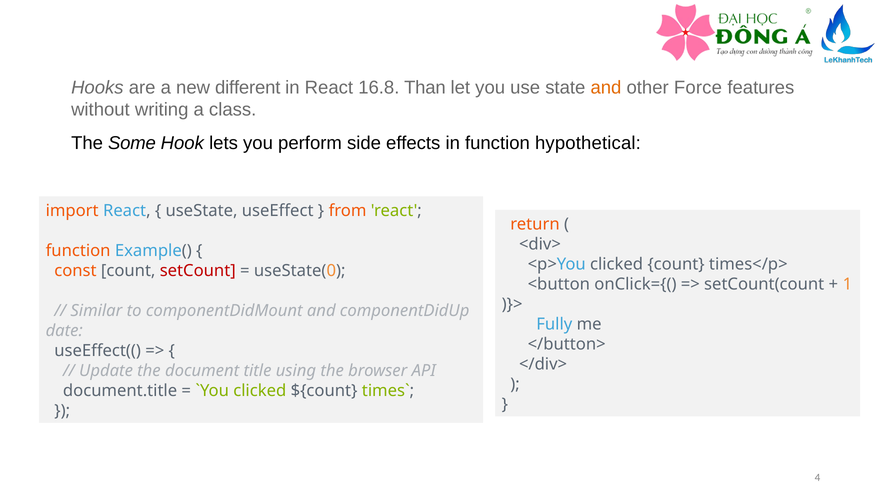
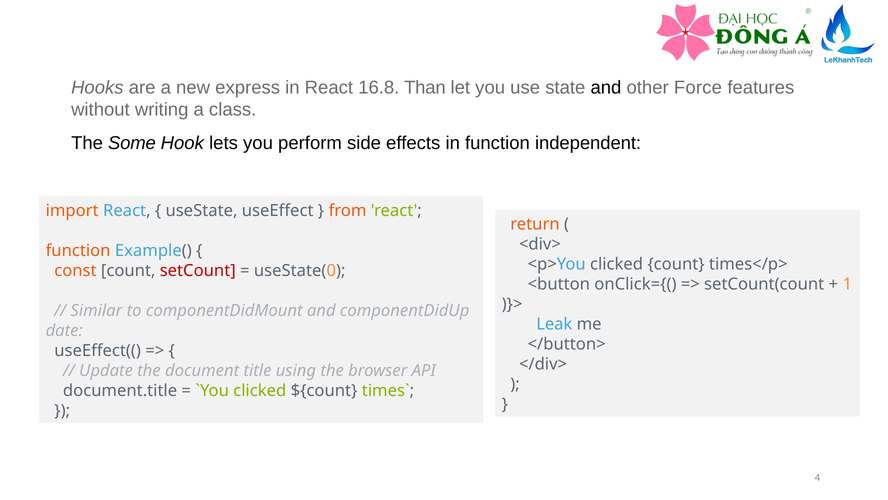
different: different -> express
and at (606, 87) colour: orange -> black
hypothetical: hypothetical -> independent
Fully: Fully -> Leak
